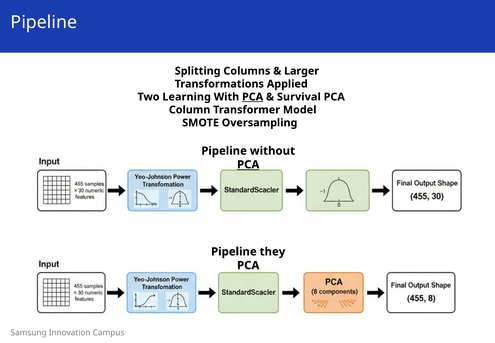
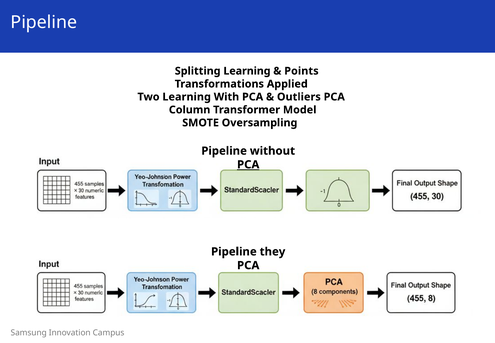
Splitting Columns: Columns -> Learning
Larger: Larger -> Points
PCA at (253, 97) underline: present -> none
Survival: Survival -> Outliers
